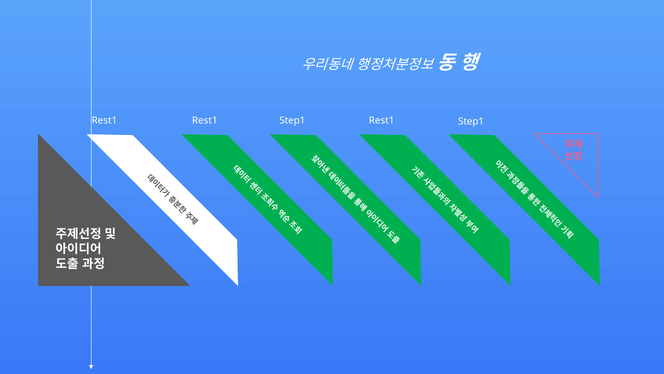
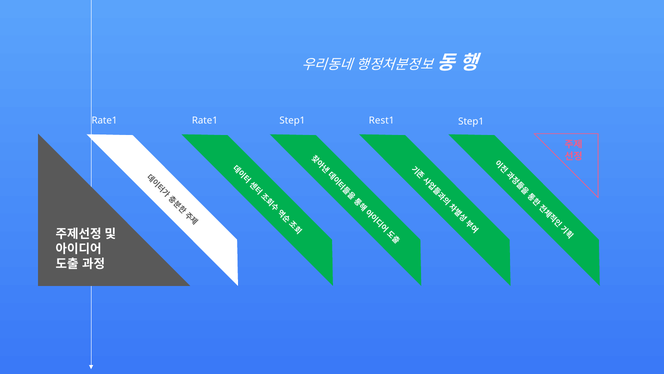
Rest1 at (104, 120): Rest1 -> Rate1
Rest1 at (205, 120): Rest1 -> Rate1
